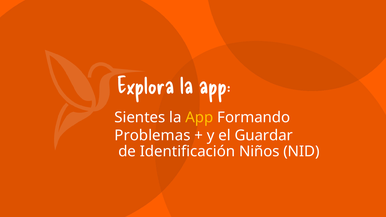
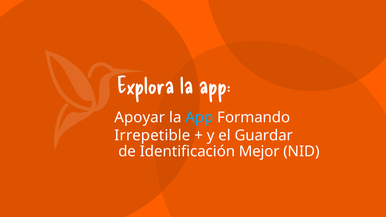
Sientes: Sientes -> Apoyar
App at (199, 118) colour: yellow -> light blue
Problemas: Problemas -> Irrepetible
Niños: Niños -> Mejor
